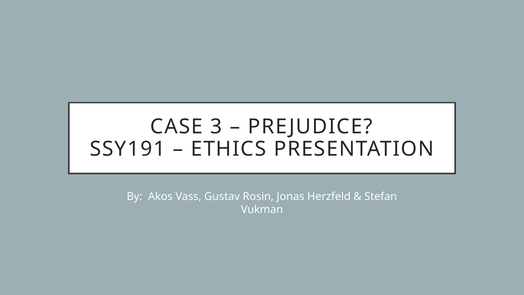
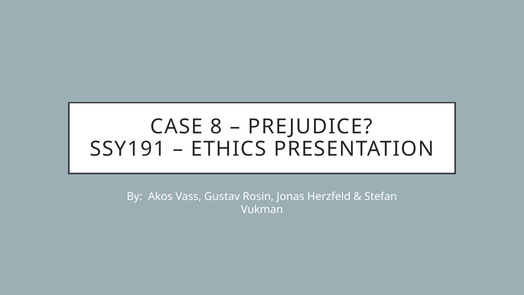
3: 3 -> 8
